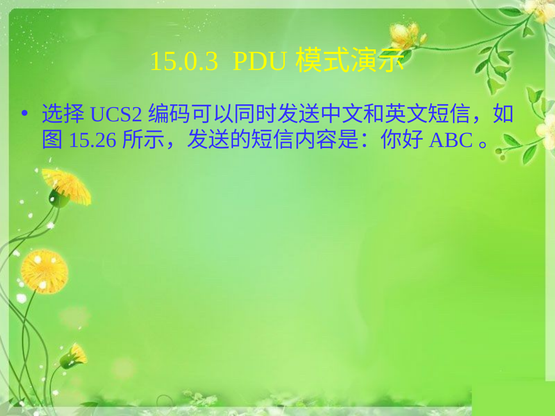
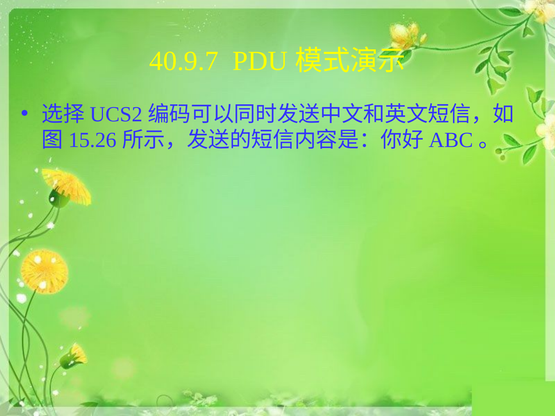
15.0.3: 15.0.3 -> 40.9.7
